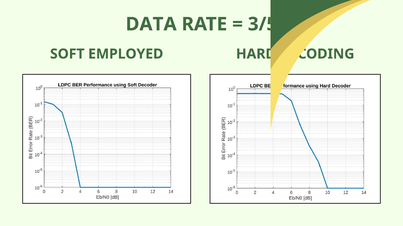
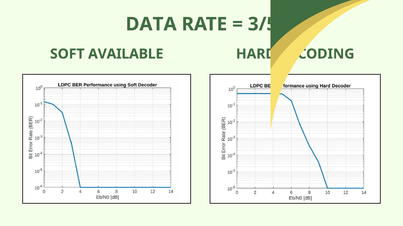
EMPLOYED: EMPLOYED -> AVAILABLE
